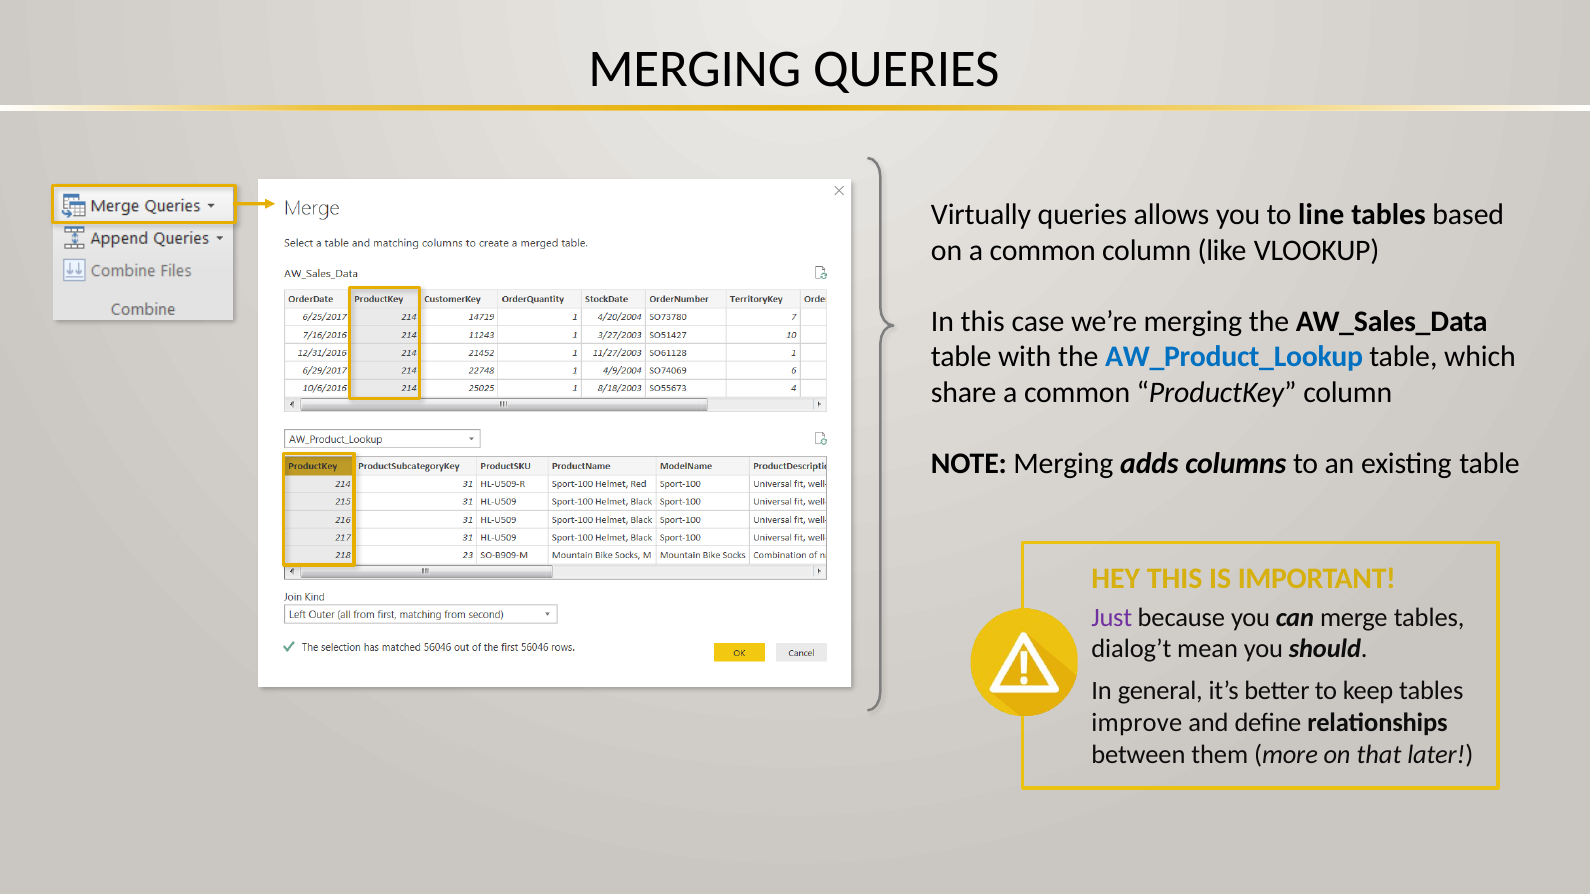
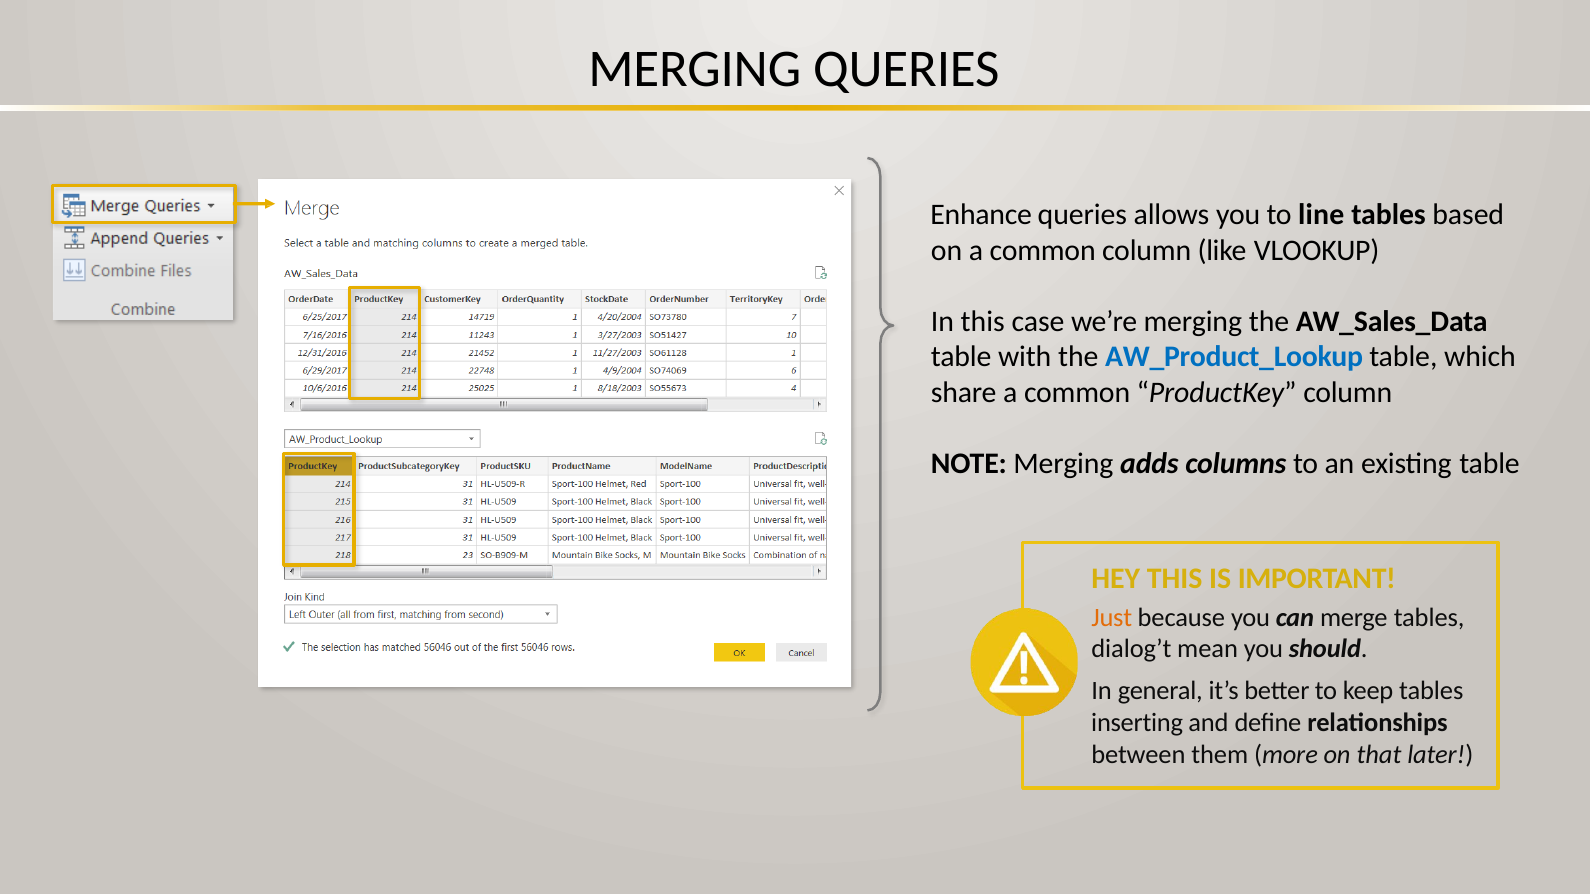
Virtually: Virtually -> Enhance
Just colour: purple -> orange
improve: improve -> inserting
